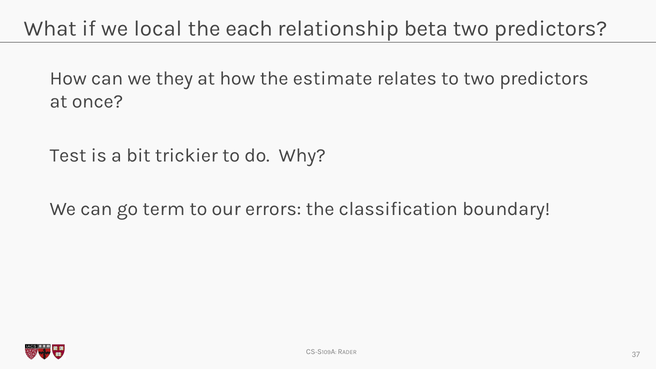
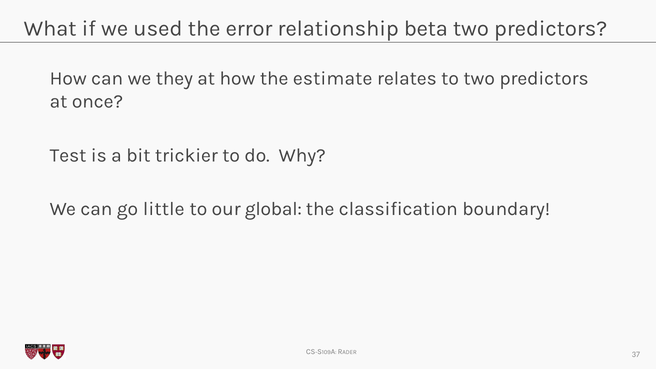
local: local -> used
each: each -> error
term: term -> little
errors: errors -> global
